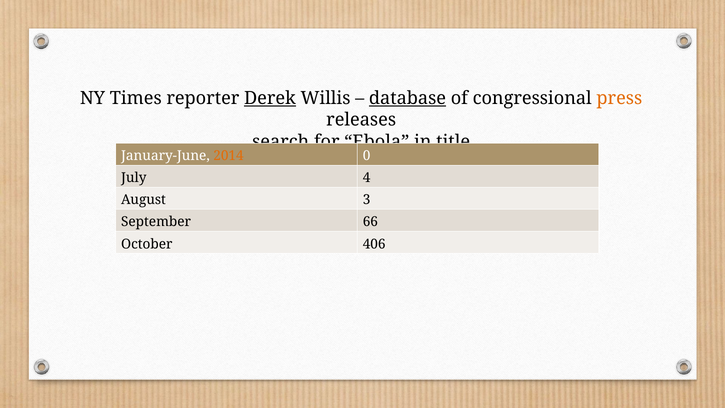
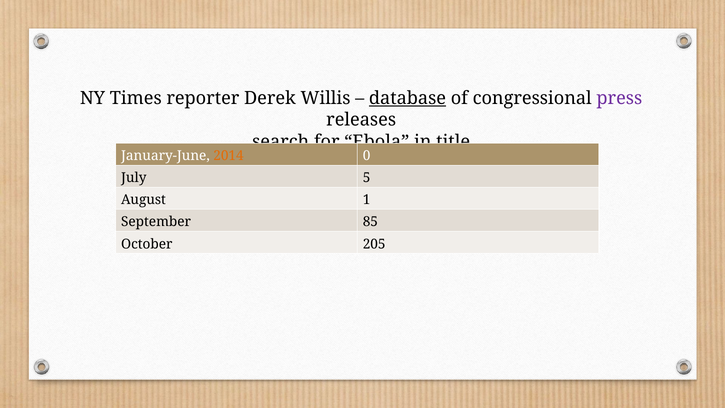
Derek underline: present -> none
press colour: orange -> purple
4: 4 -> 5
3: 3 -> 1
66: 66 -> 85
406: 406 -> 205
